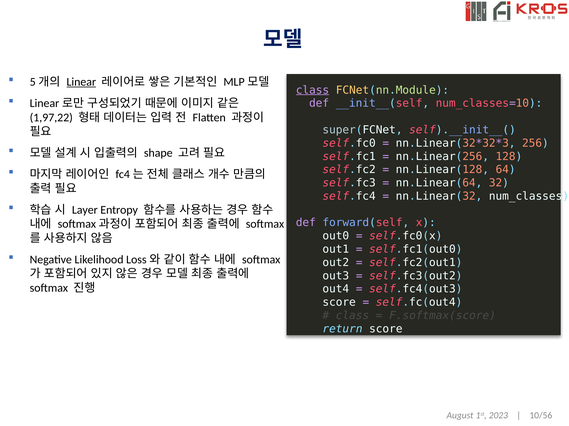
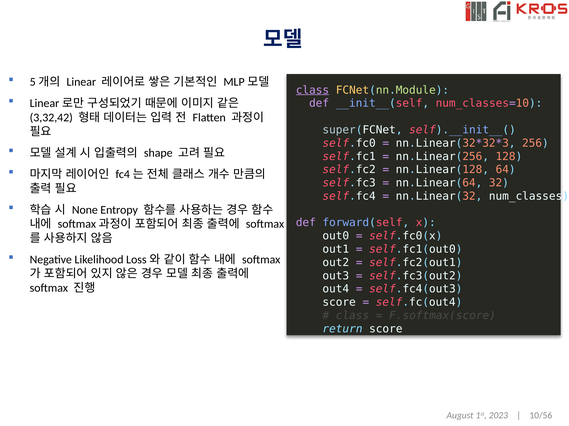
Linear underline: present -> none
1,97,22: 1,97,22 -> 3,32,42
Layer: Layer -> None
